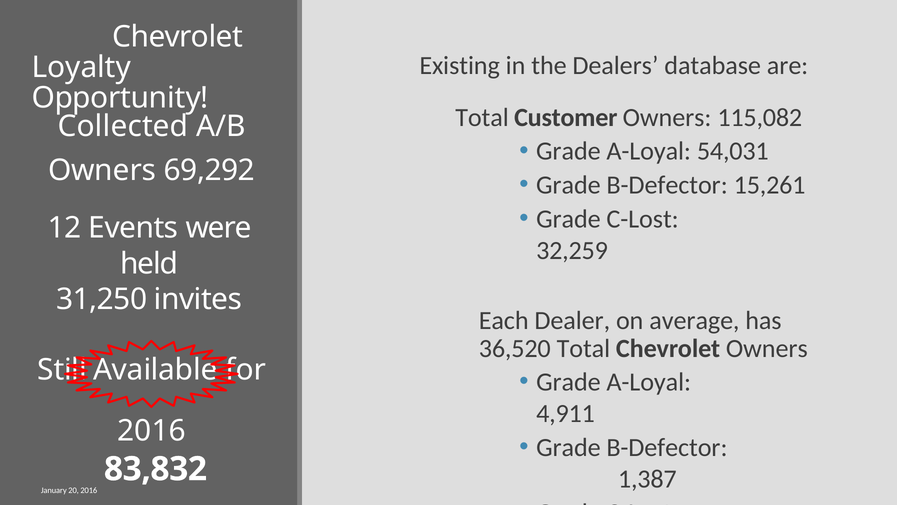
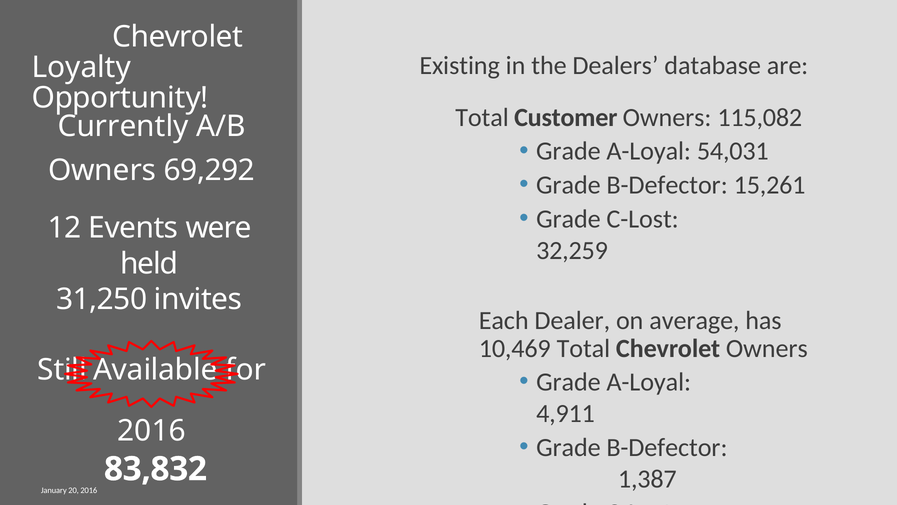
Collected: Collected -> Currently
36,520: 36,520 -> 10,469
